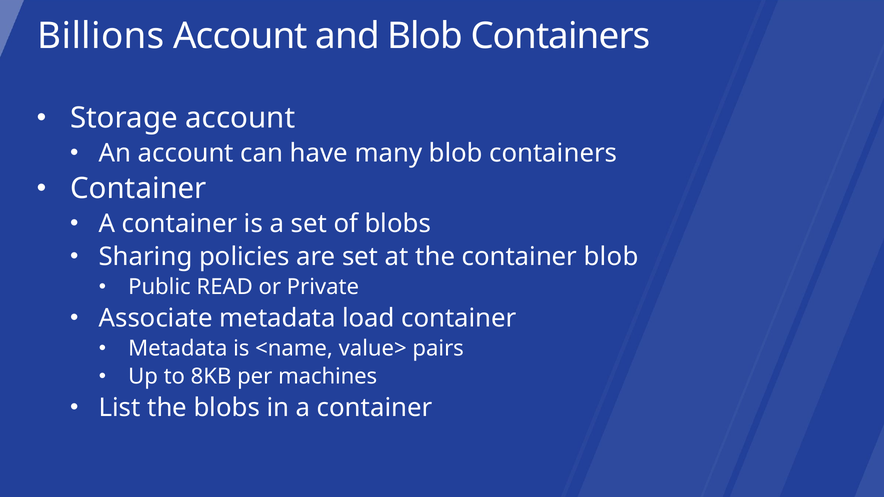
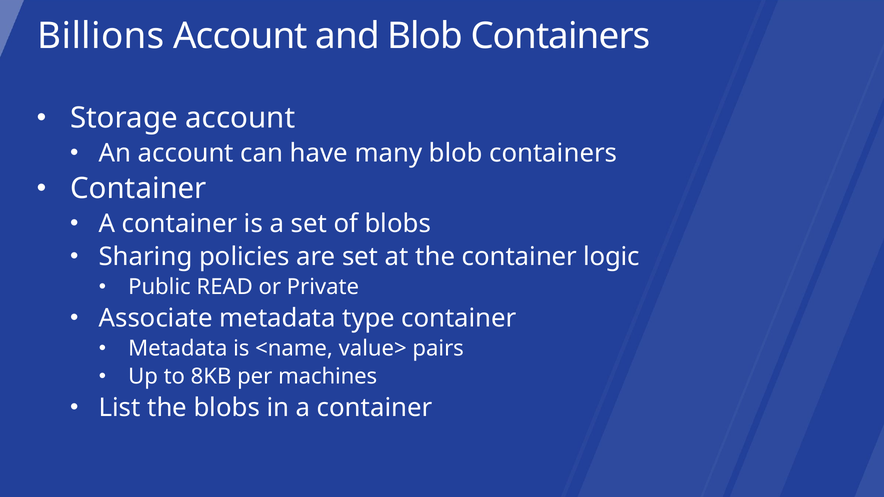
container blob: blob -> logic
load: load -> type
